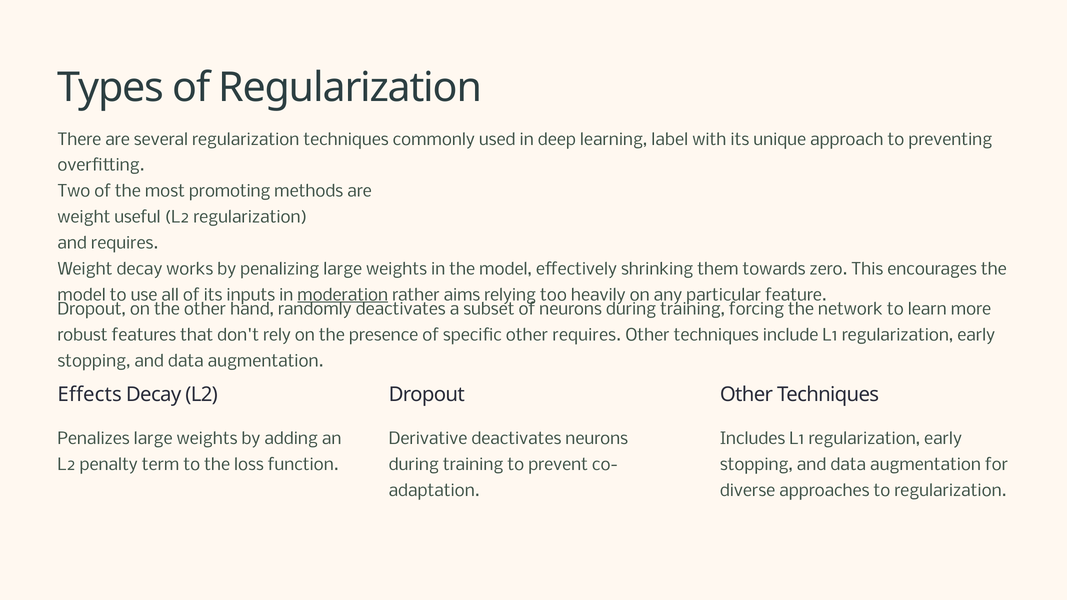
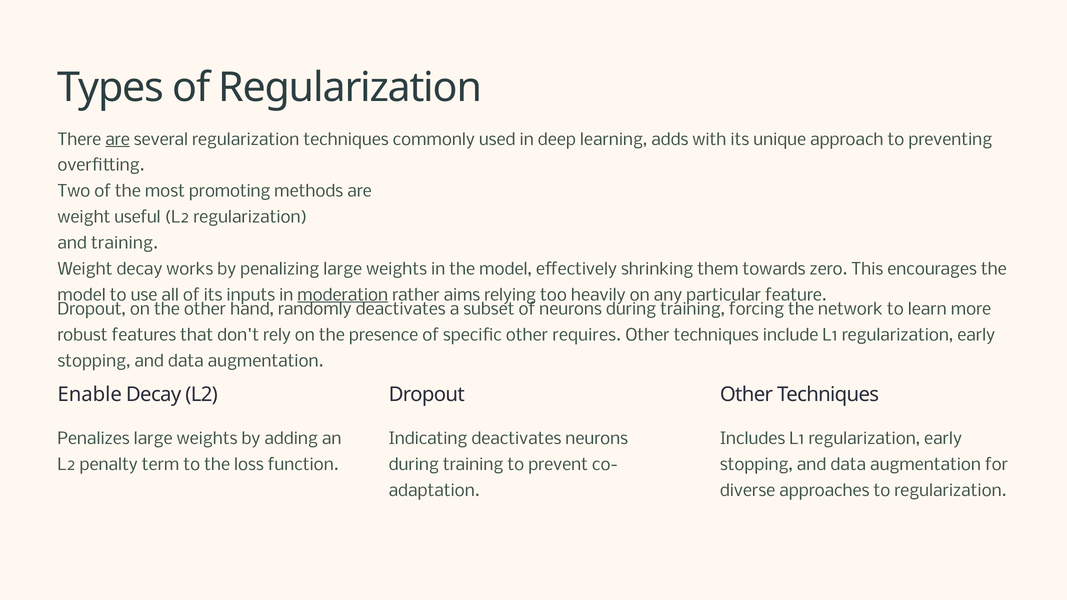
are at (118, 140) underline: none -> present
label: label -> adds
and requires: requires -> training
Effects: Effects -> Enable
Derivative: Derivative -> Indicating
